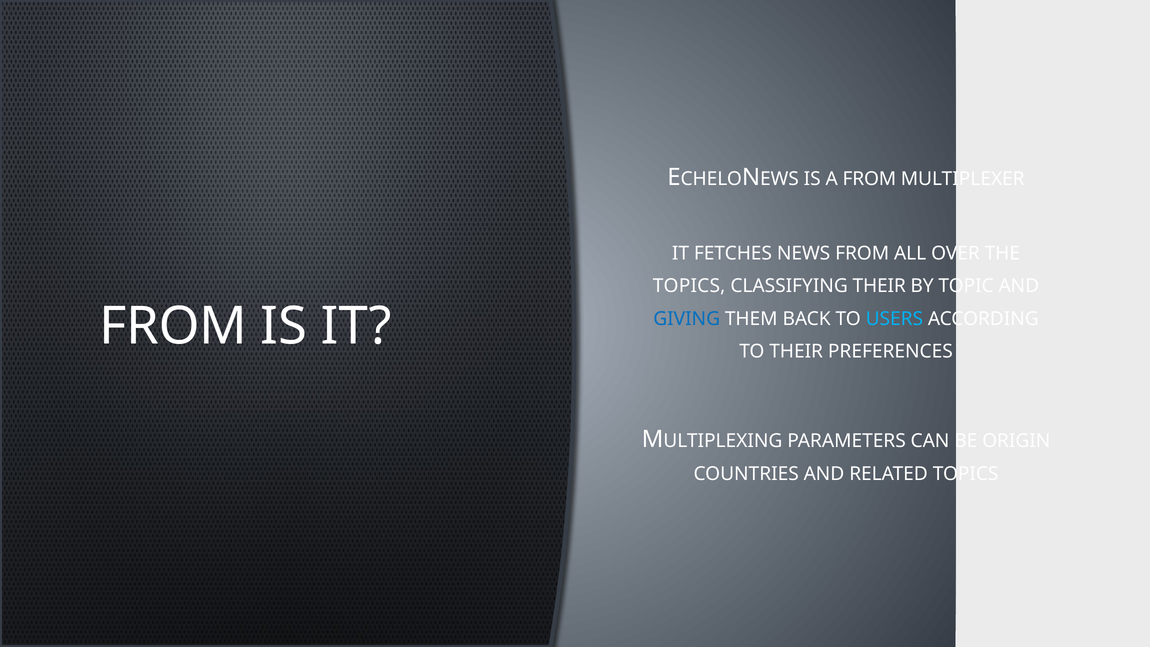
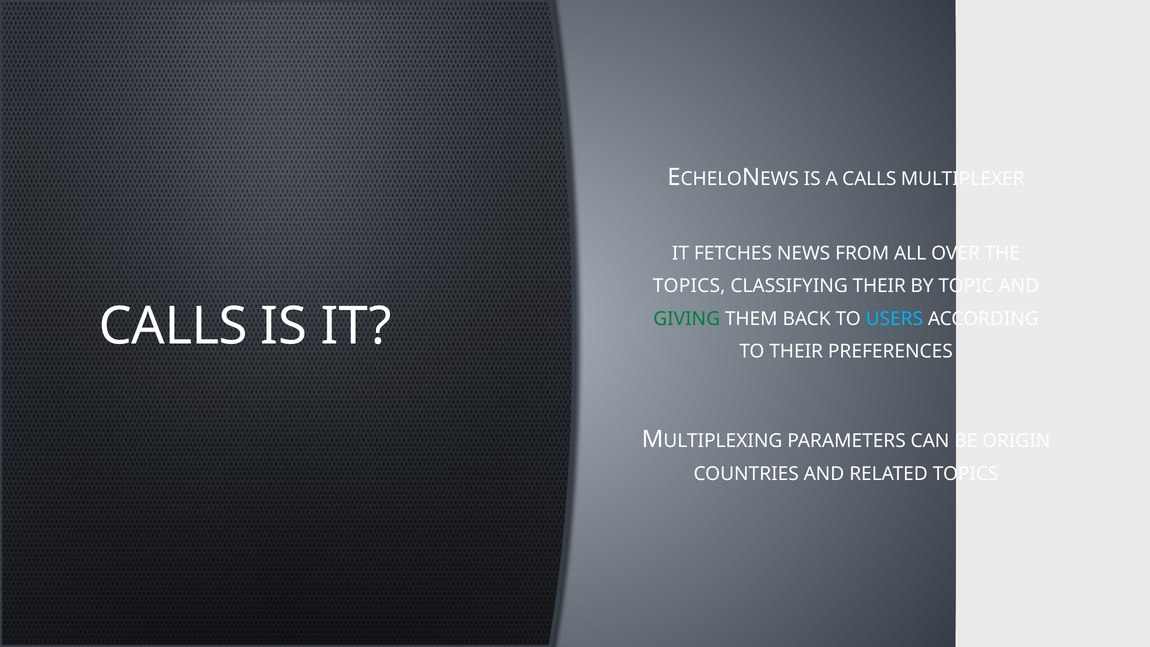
A FROM: FROM -> CALLS
FROM at (173, 326): FROM -> CALLS
GIVING colour: blue -> green
